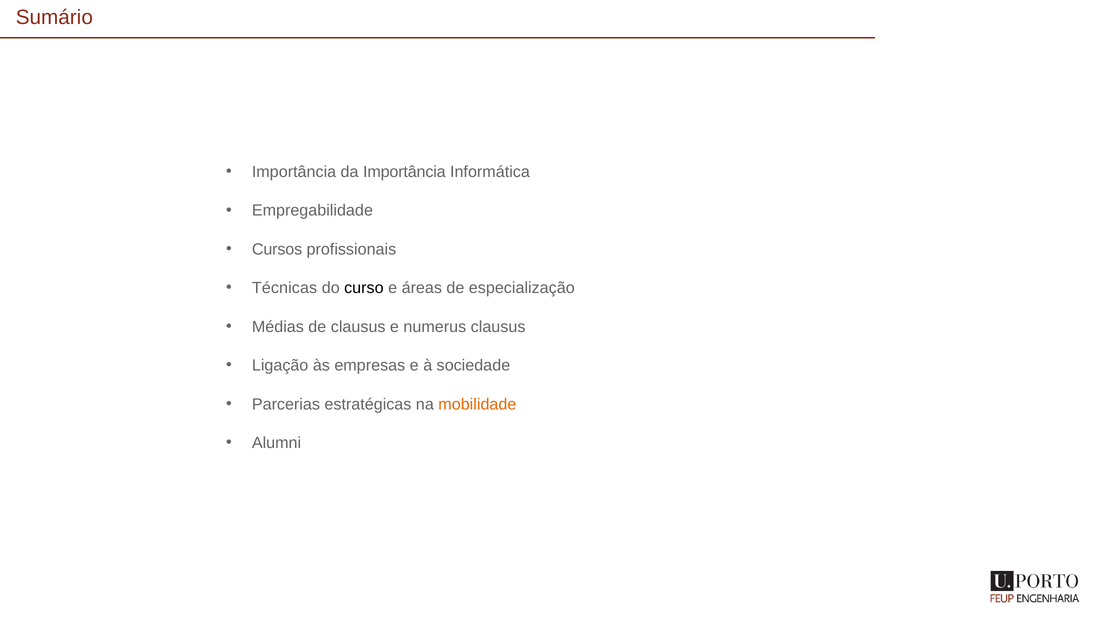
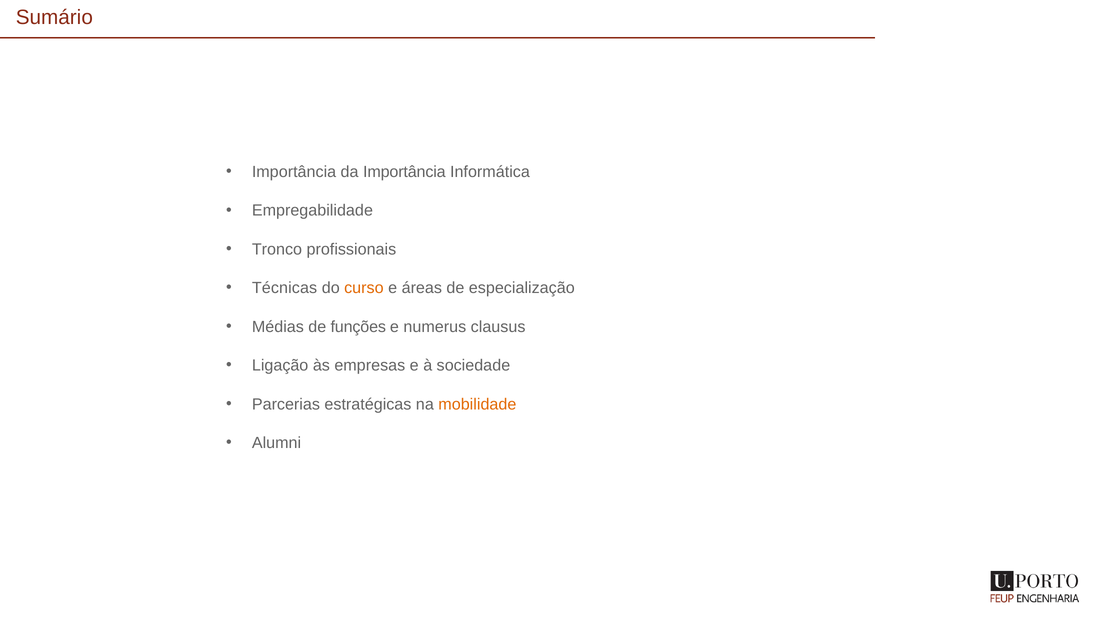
Cursos: Cursos -> Tronco
curso colour: black -> orange
de clausus: clausus -> funções
